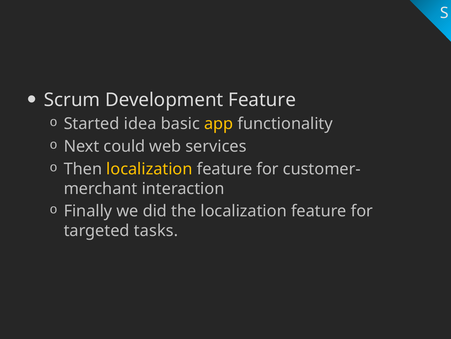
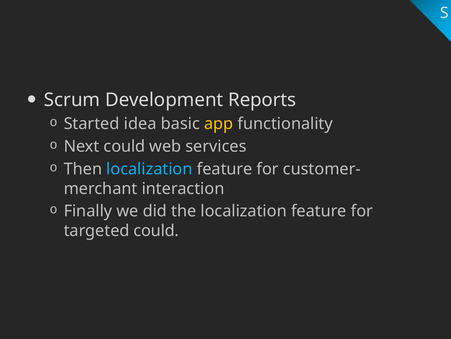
Development Feature: Feature -> Reports
localization at (149, 169) colour: yellow -> light blue
targeted tasks: tasks -> could
